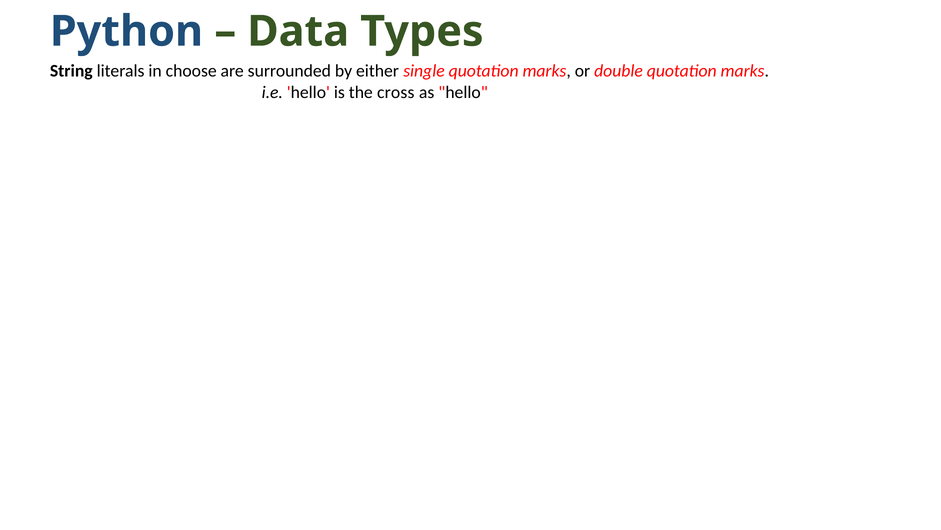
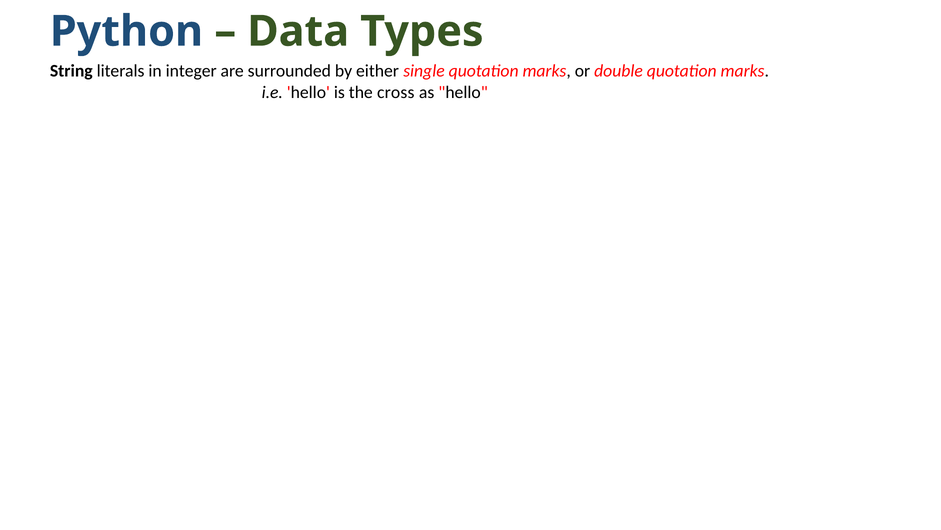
choose: choose -> integer
